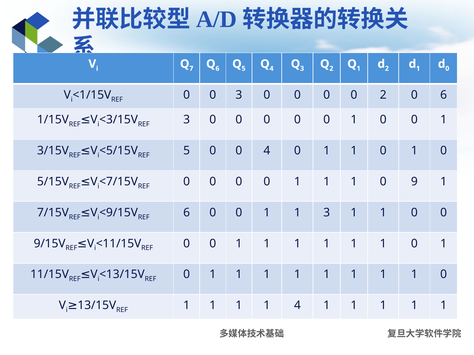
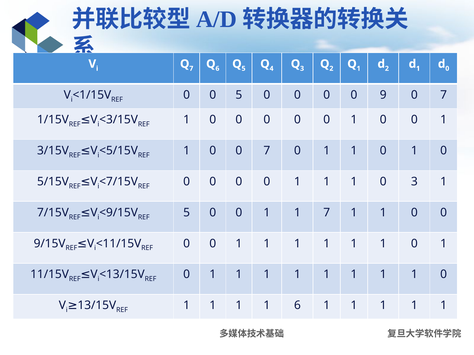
0 3: 3 -> 5
0 2: 2 -> 9
6 at (444, 95): 6 -> 7
3 at (187, 120): 3 -> 1
5 at (187, 151): 5 -> 1
0 0 4: 4 -> 7
0 9: 9 -> 3
6 at (187, 213): 6 -> 5
1 3: 3 -> 7
1 4: 4 -> 6
